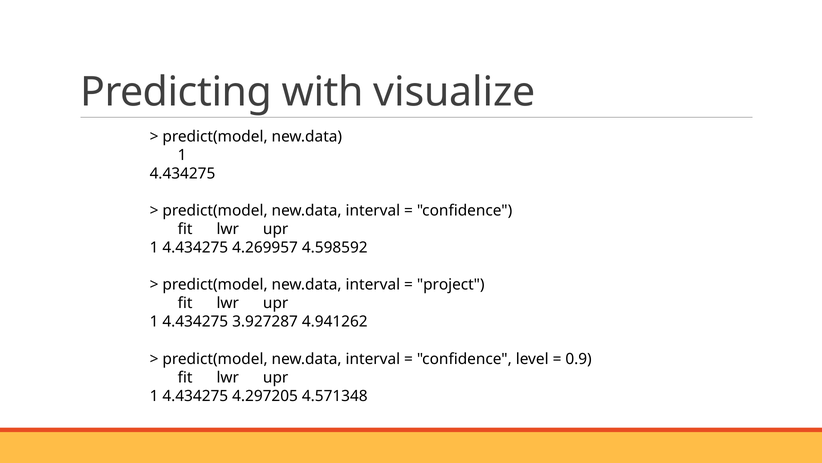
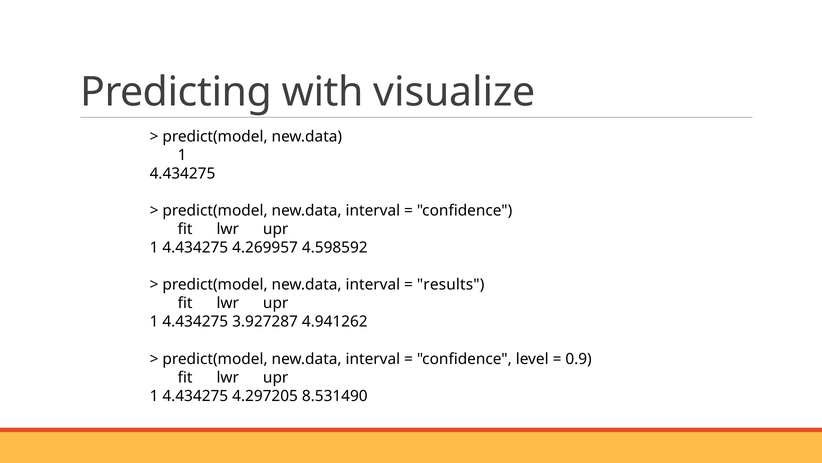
project: project -> results
4.571348: 4.571348 -> 8.531490
